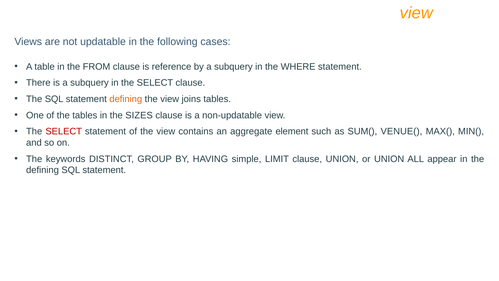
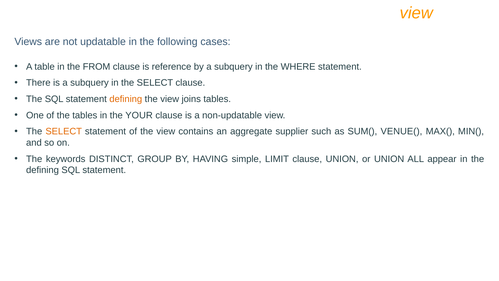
SIZES: SIZES -> YOUR
SELECT at (64, 131) colour: red -> orange
element: element -> supplier
